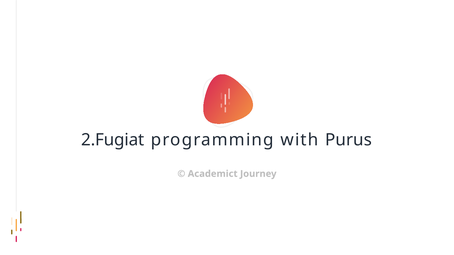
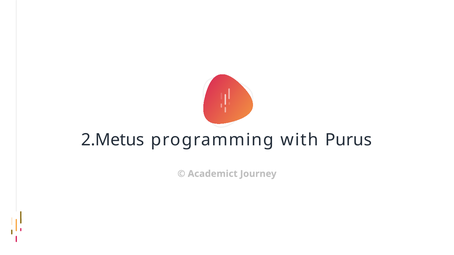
2.Fugiat: 2.Fugiat -> 2.Metus
